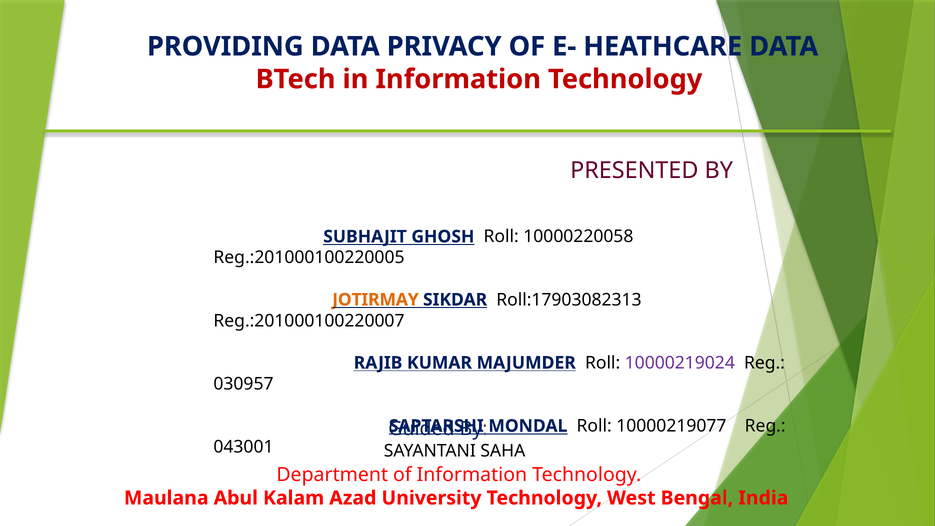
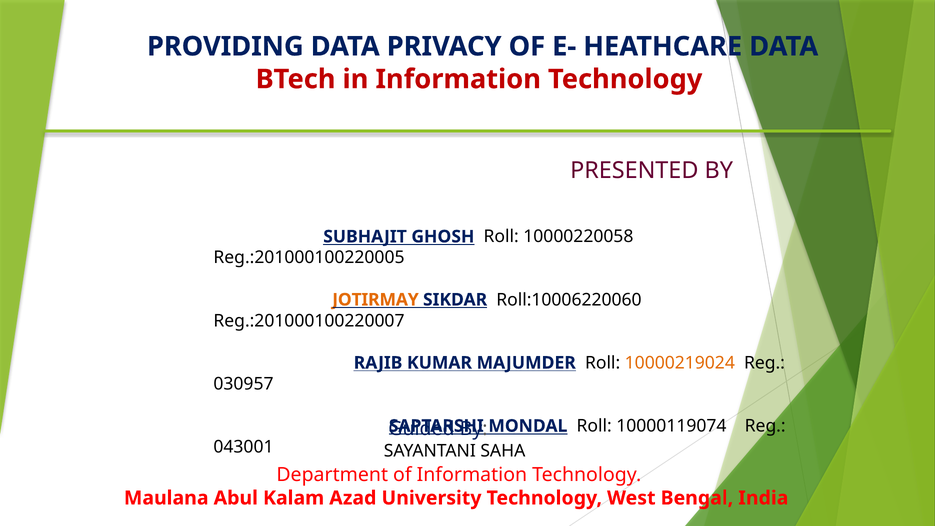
Roll:17903082313: Roll:17903082313 -> Roll:10006220060
10000219024 colour: purple -> orange
10000219077: 10000219077 -> 10000119074
